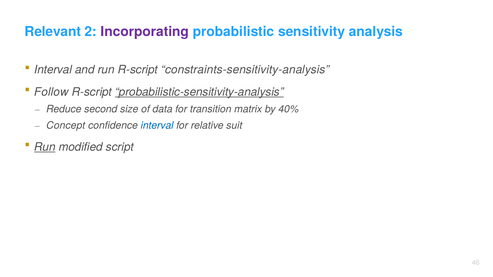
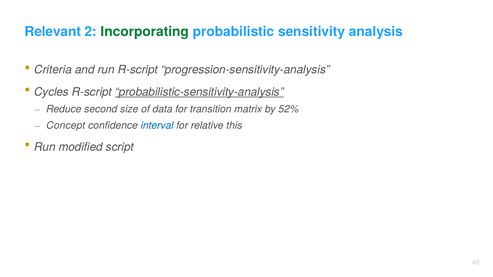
Incorporating colour: purple -> green
Interval at (53, 70): Interval -> Criteria
constraints-sensitivity-analysis: constraints-sensitivity-analysis -> progression-sensitivity-analysis
Follow: Follow -> Cycles
40%: 40% -> 52%
suit: suit -> this
Run at (45, 147) underline: present -> none
